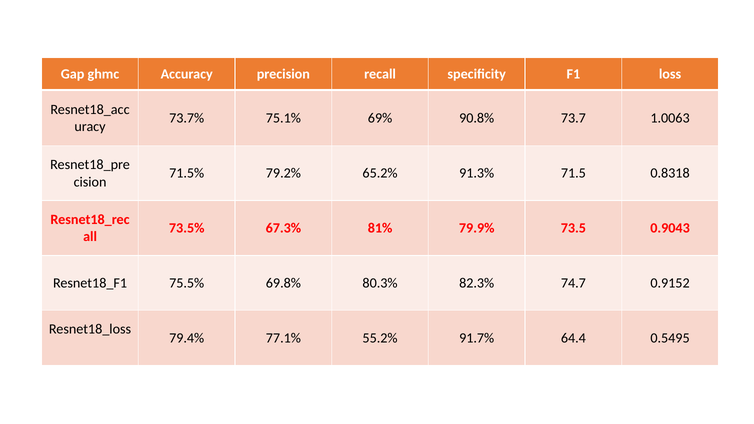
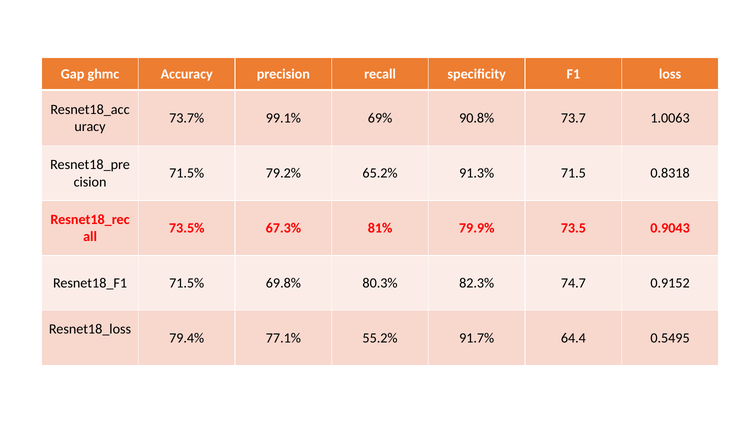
75.1%: 75.1% -> 99.1%
75.5% at (187, 283): 75.5% -> 71.5%
